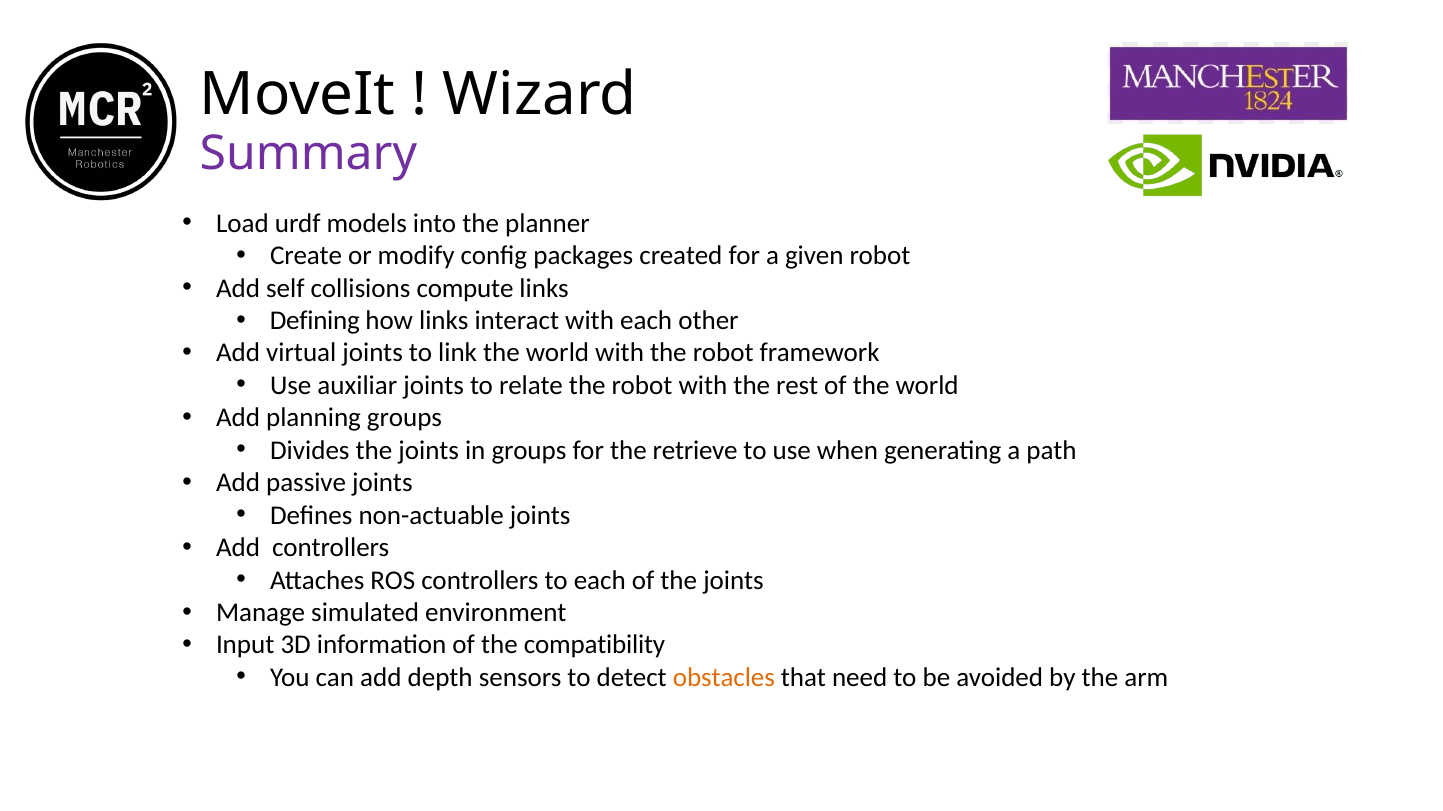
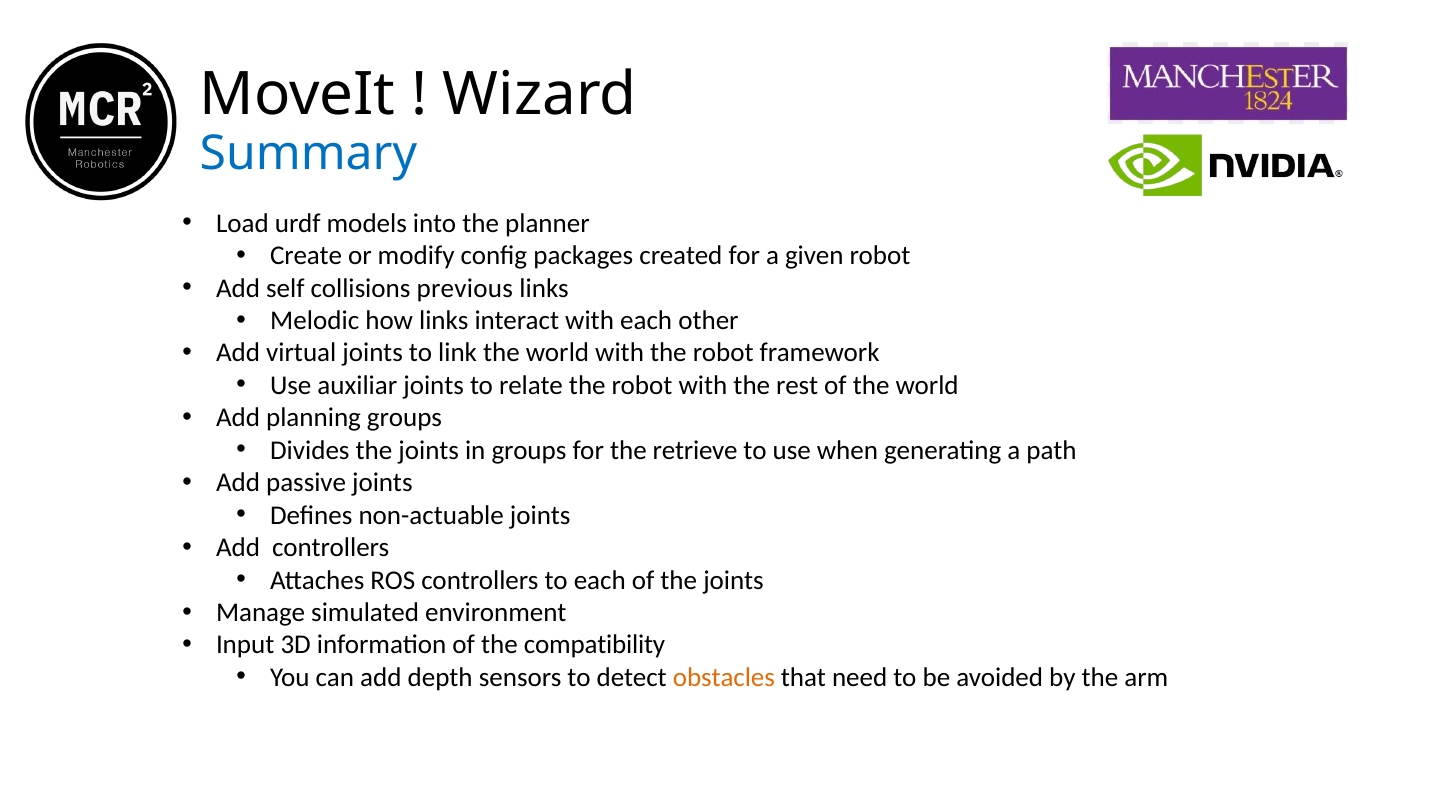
Summary colour: purple -> blue
compute: compute -> previous
Defining: Defining -> Melodic
